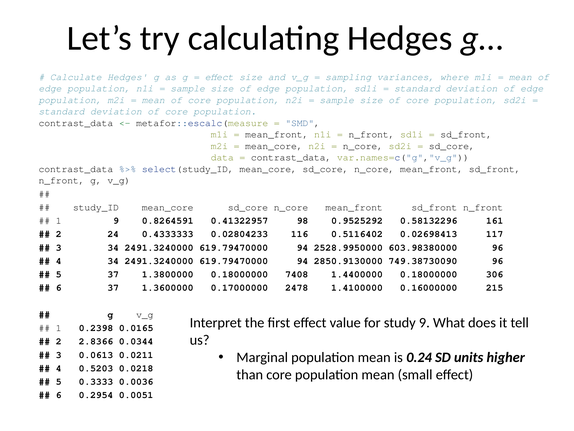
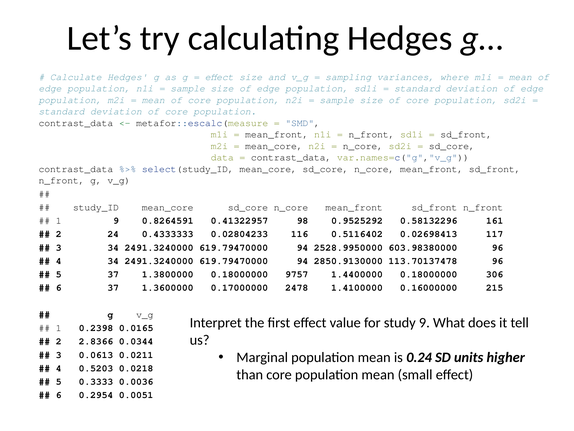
749.38730090: 749.38730090 -> 113.70137478
7408: 7408 -> 9757
